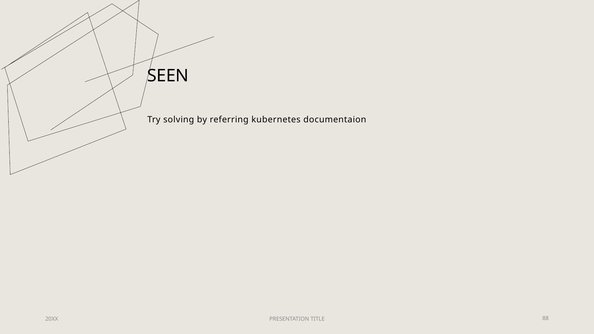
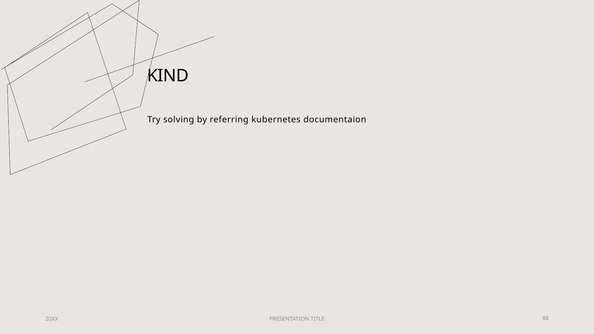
SEEN: SEEN -> KIND
